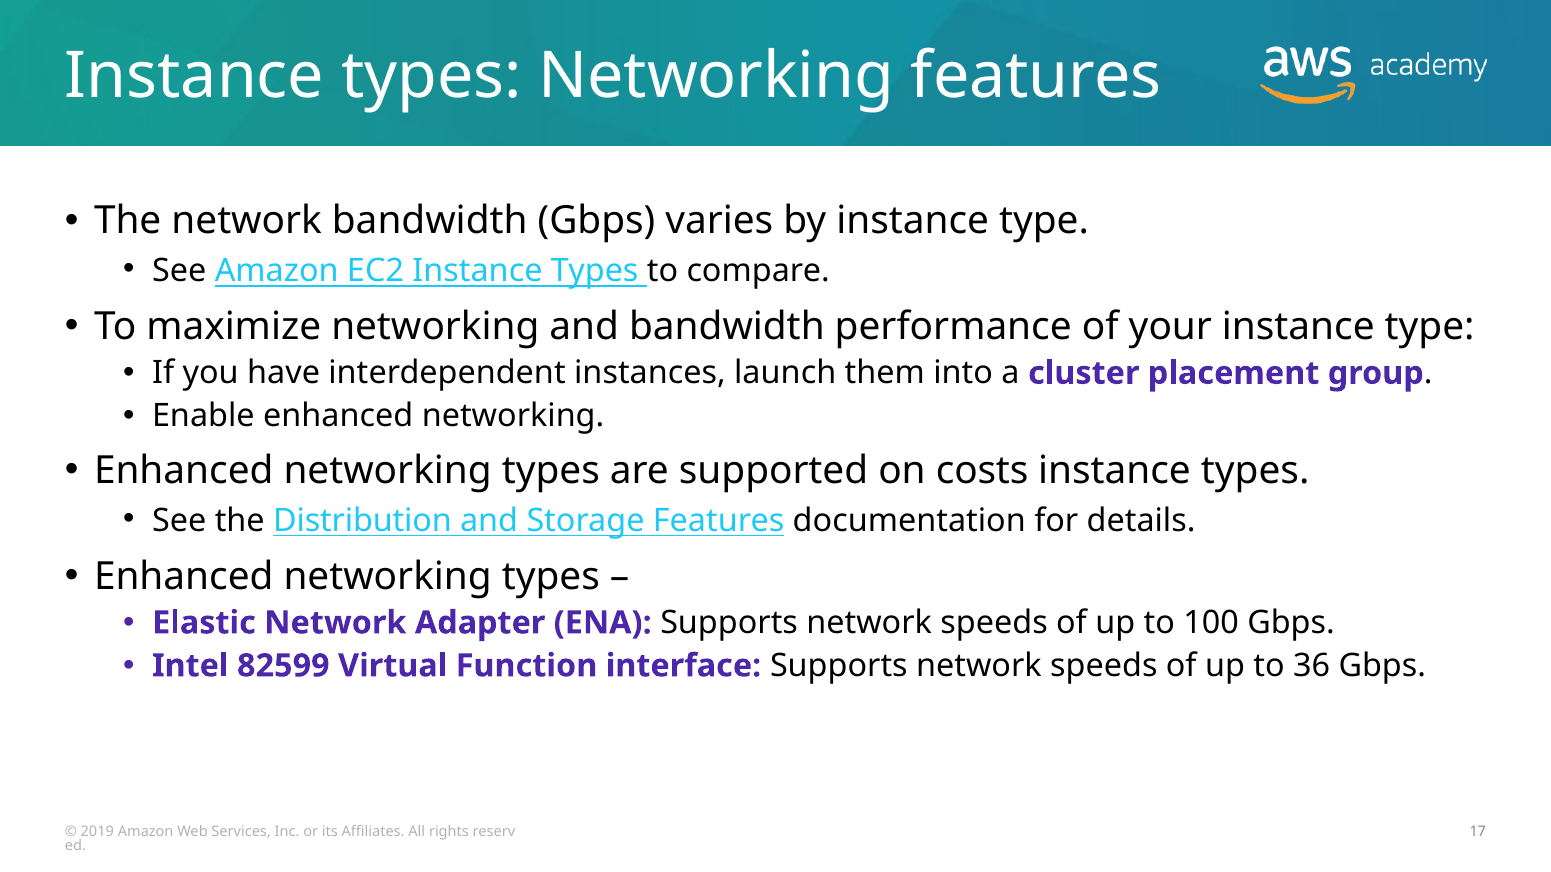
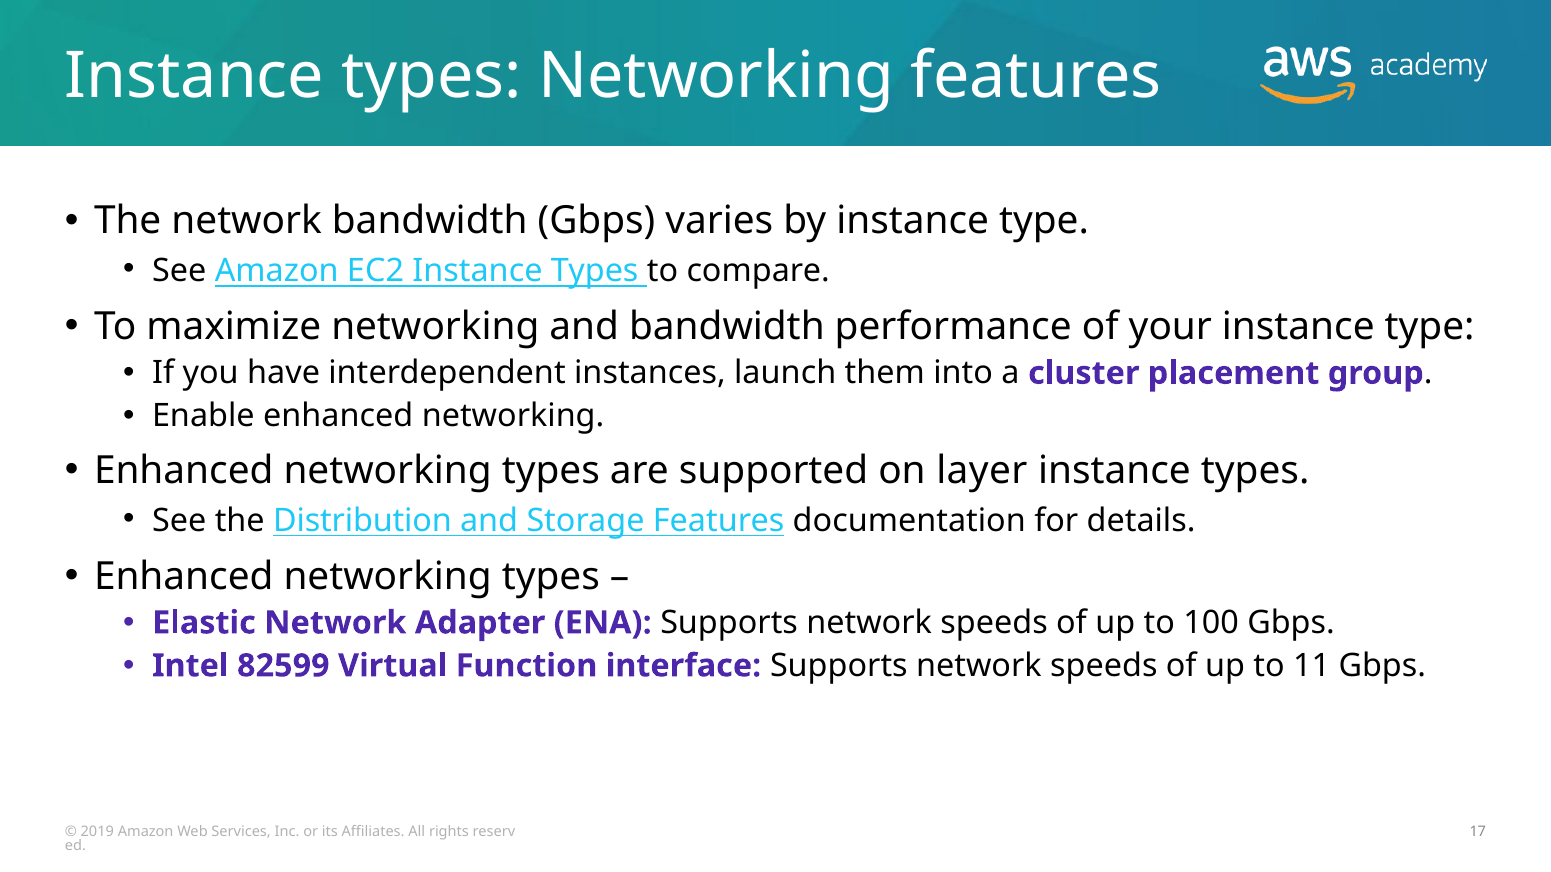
costs: costs -> layer
36: 36 -> 11
